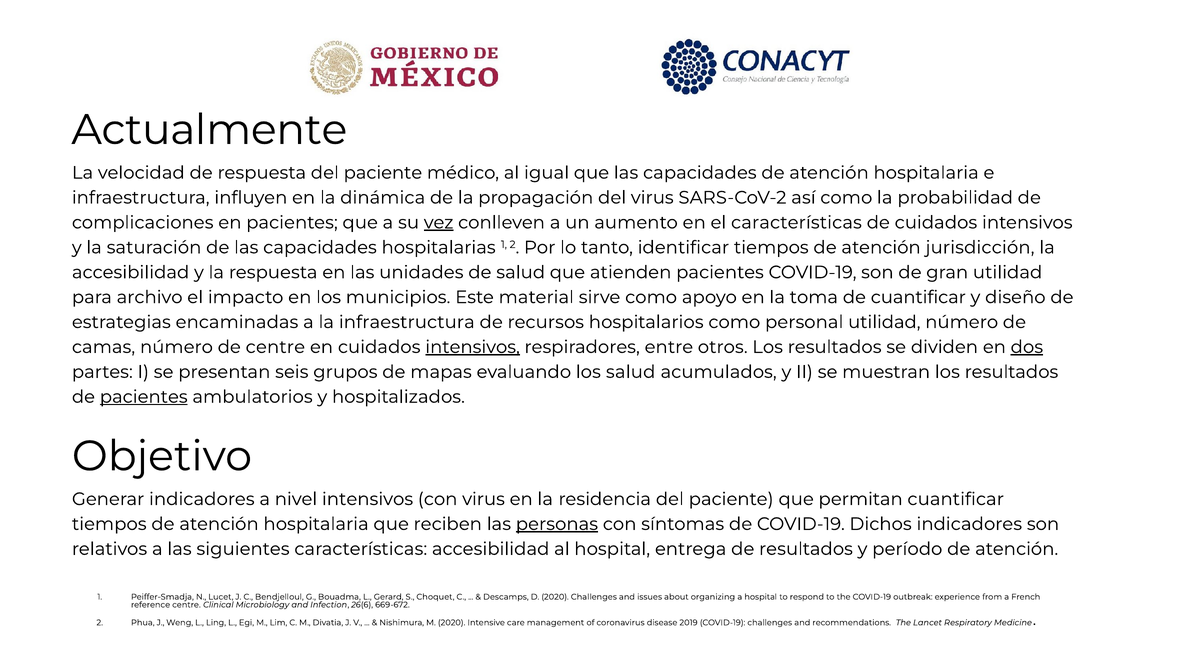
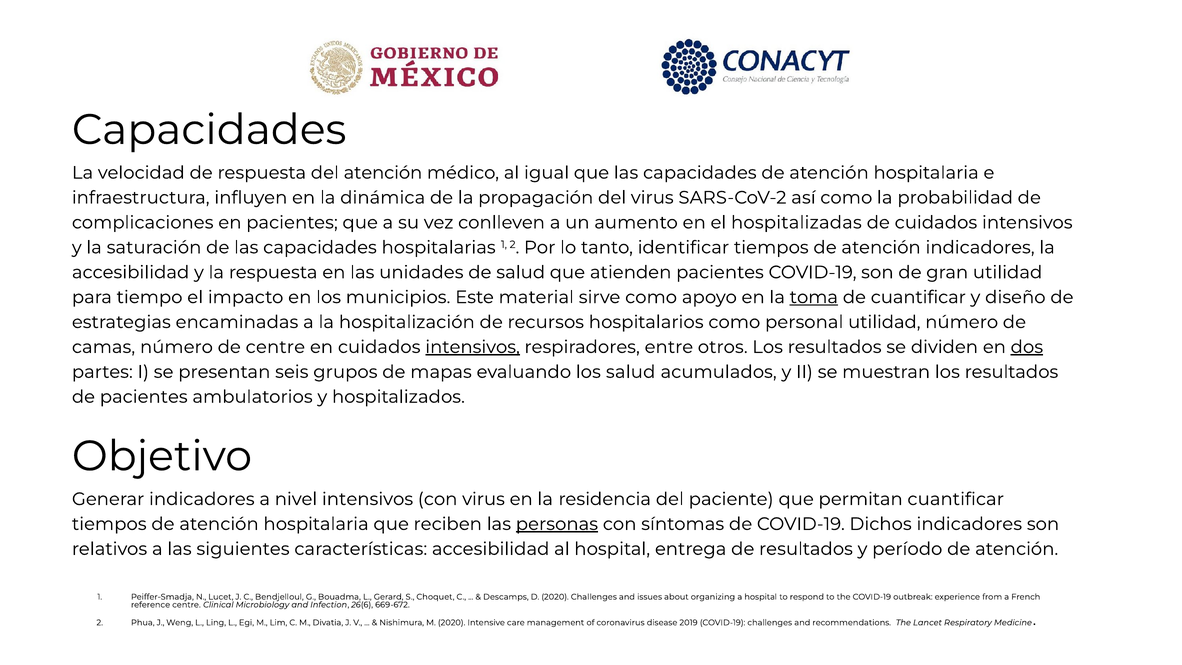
Actualmente at (209, 130): Actualmente -> Capacidades
respuesta del paciente: paciente -> atención
vez underline: present -> none
el características: características -> hospitalizadas
atención jurisdicción: jurisdicción -> indicadores
archivo: archivo -> tiempo
toma underline: none -> present
la infraestructura: infraestructura -> hospitalización
pacientes at (144, 397) underline: present -> none
